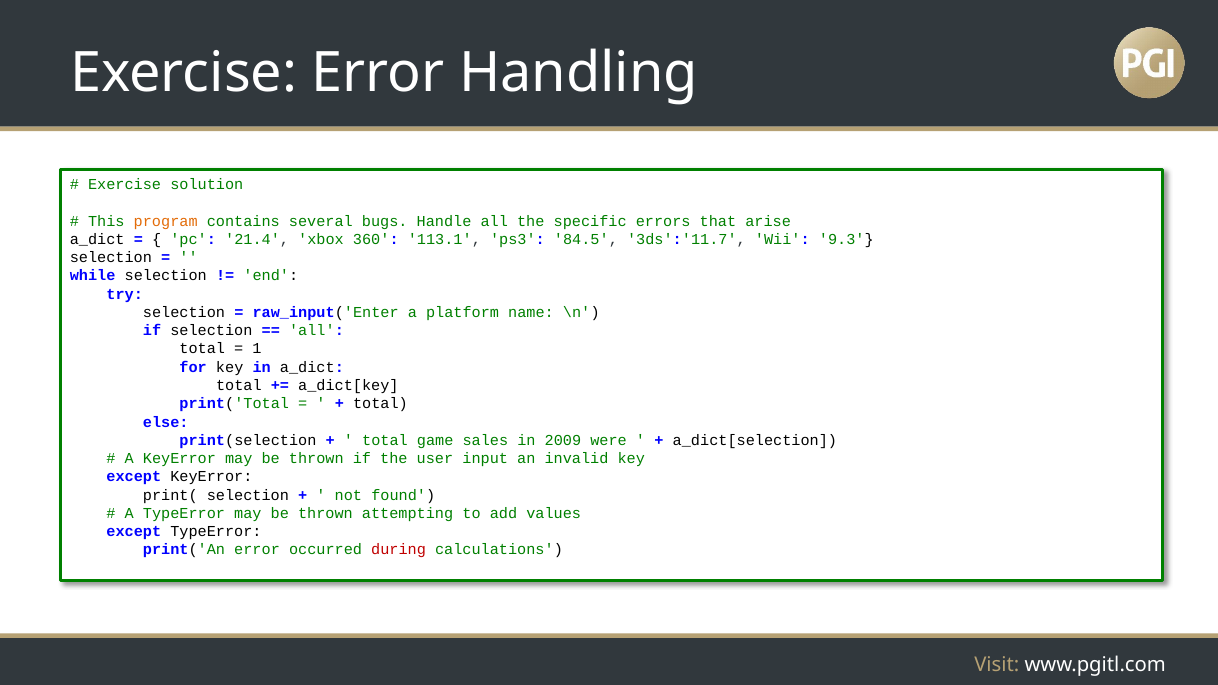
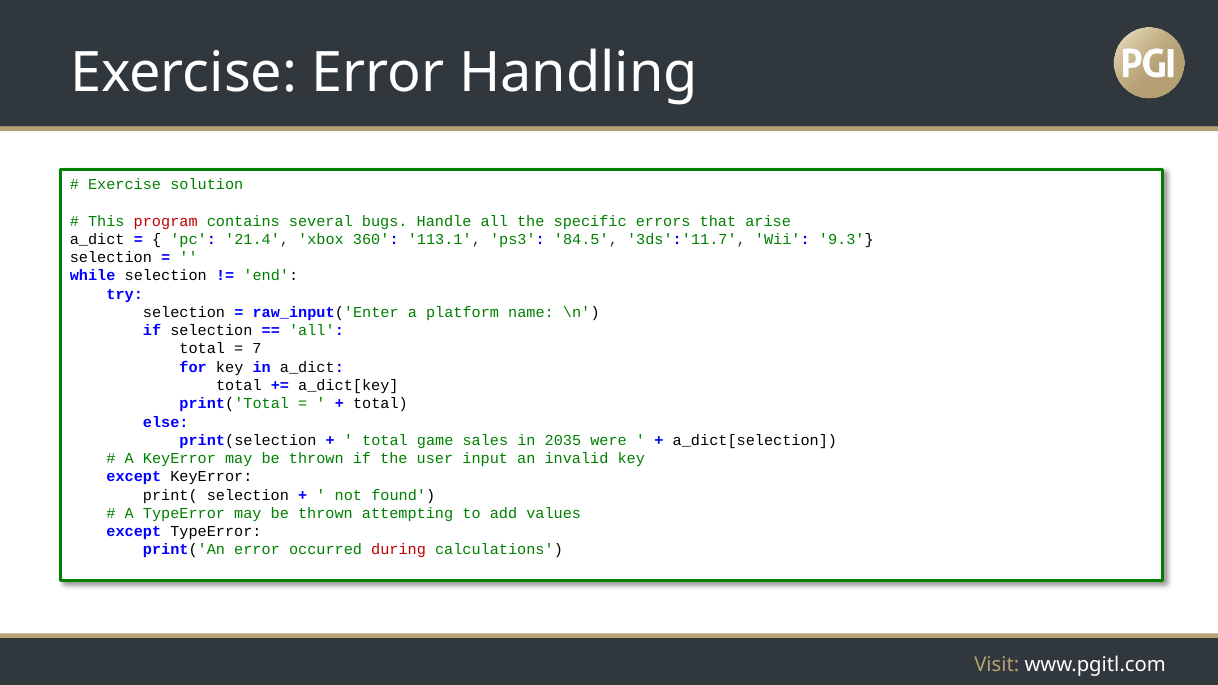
program colour: orange -> red
1: 1 -> 7
2009: 2009 -> 2035
